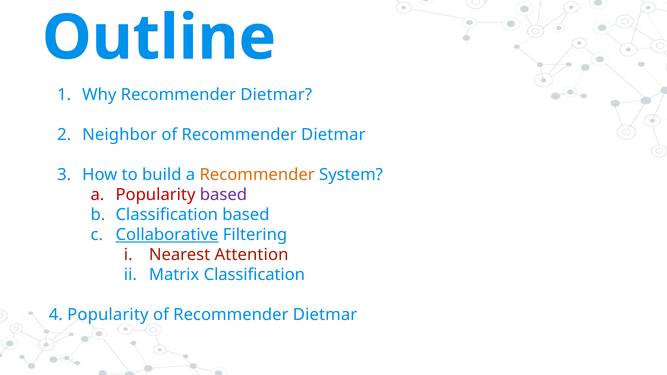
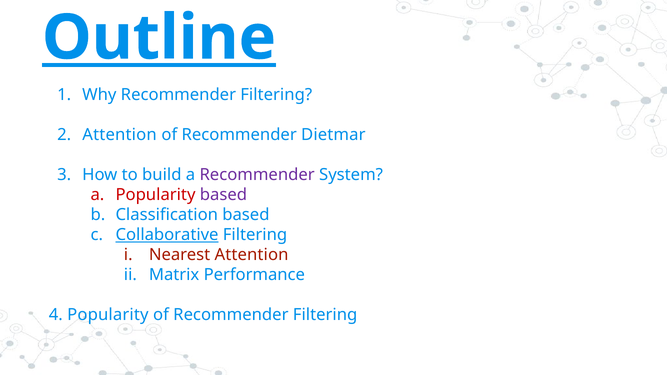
Outline underline: none -> present
Why Recommender Dietmar: Dietmar -> Filtering
Neighbor at (120, 135): Neighbor -> Attention
Recommender at (257, 175) colour: orange -> purple
Matrix Classification: Classification -> Performance
Dietmar at (325, 315): Dietmar -> Filtering
